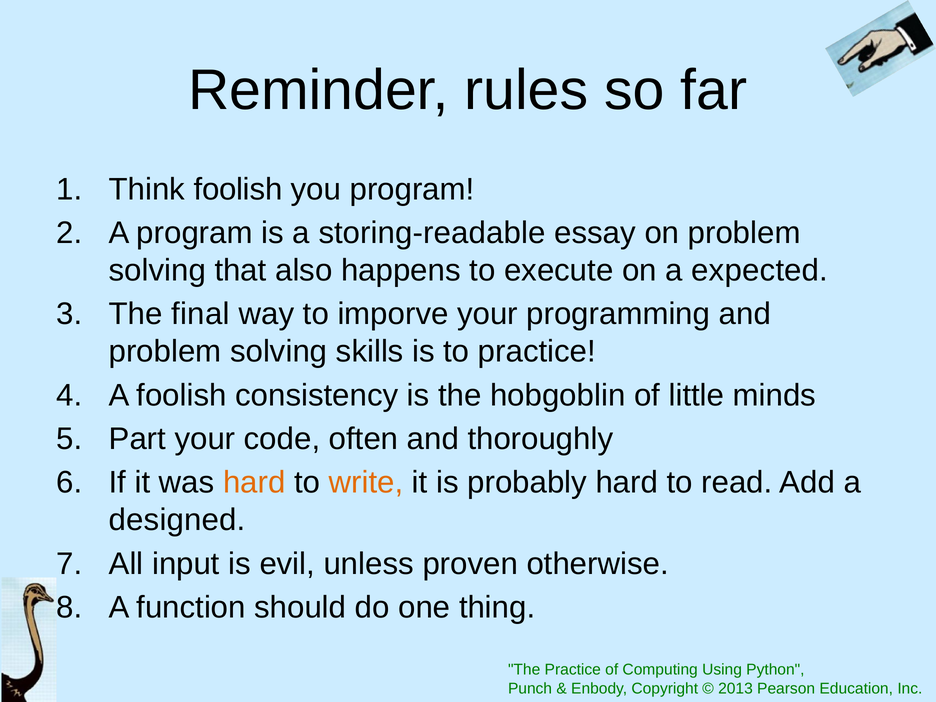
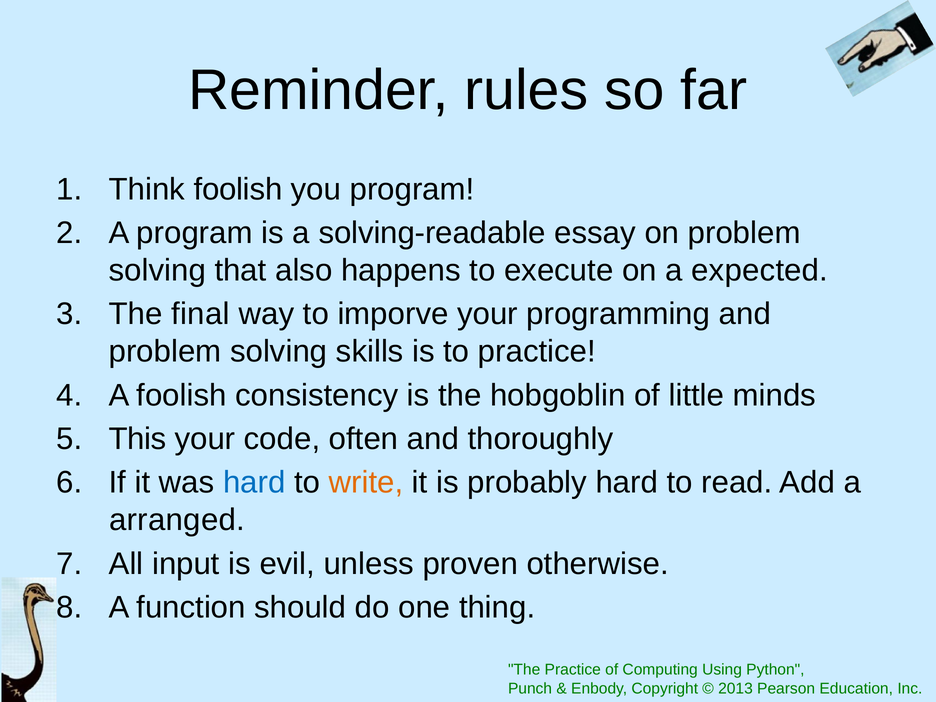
storing-readable: storing-readable -> solving-readable
Part: Part -> This
hard at (254, 483) colour: orange -> blue
designed: designed -> arranged
